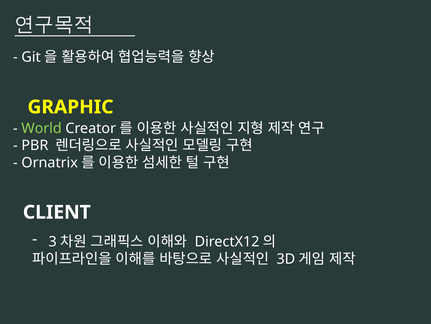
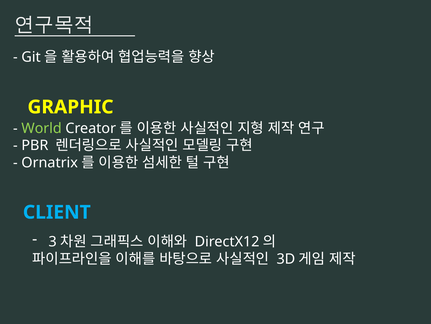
CLIENT colour: white -> light blue
